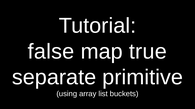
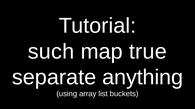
false: false -> such
primitive: primitive -> anything
